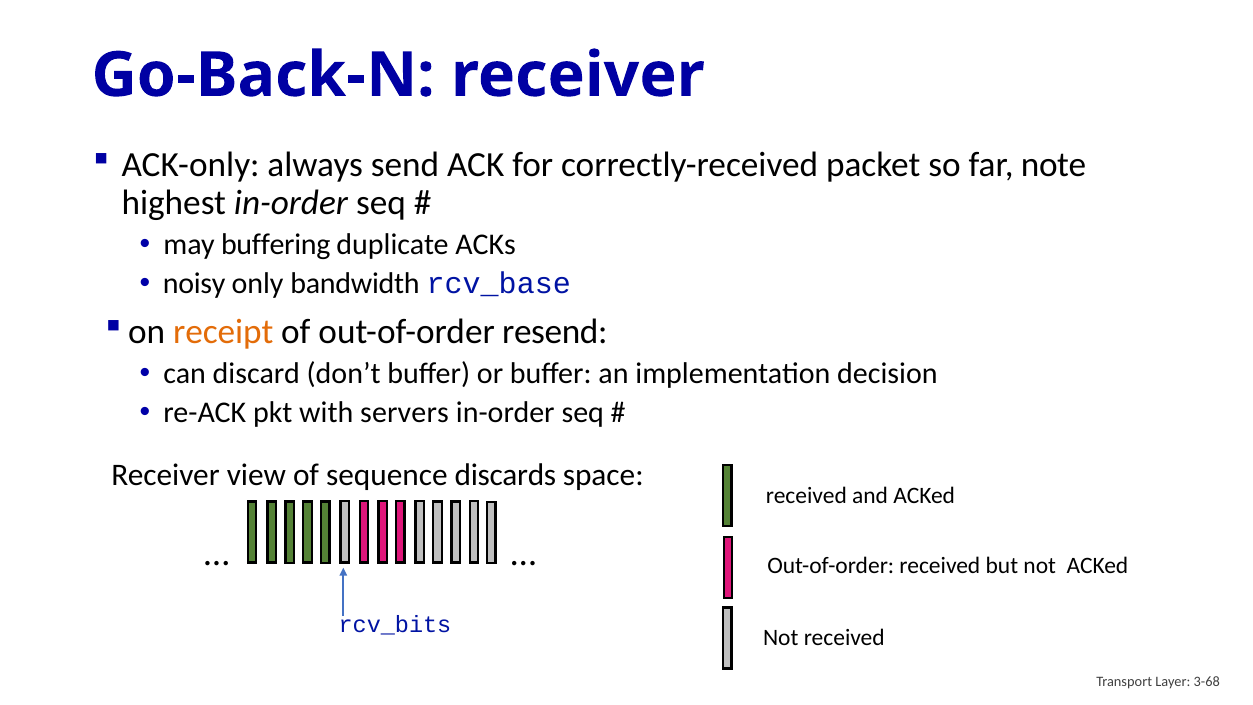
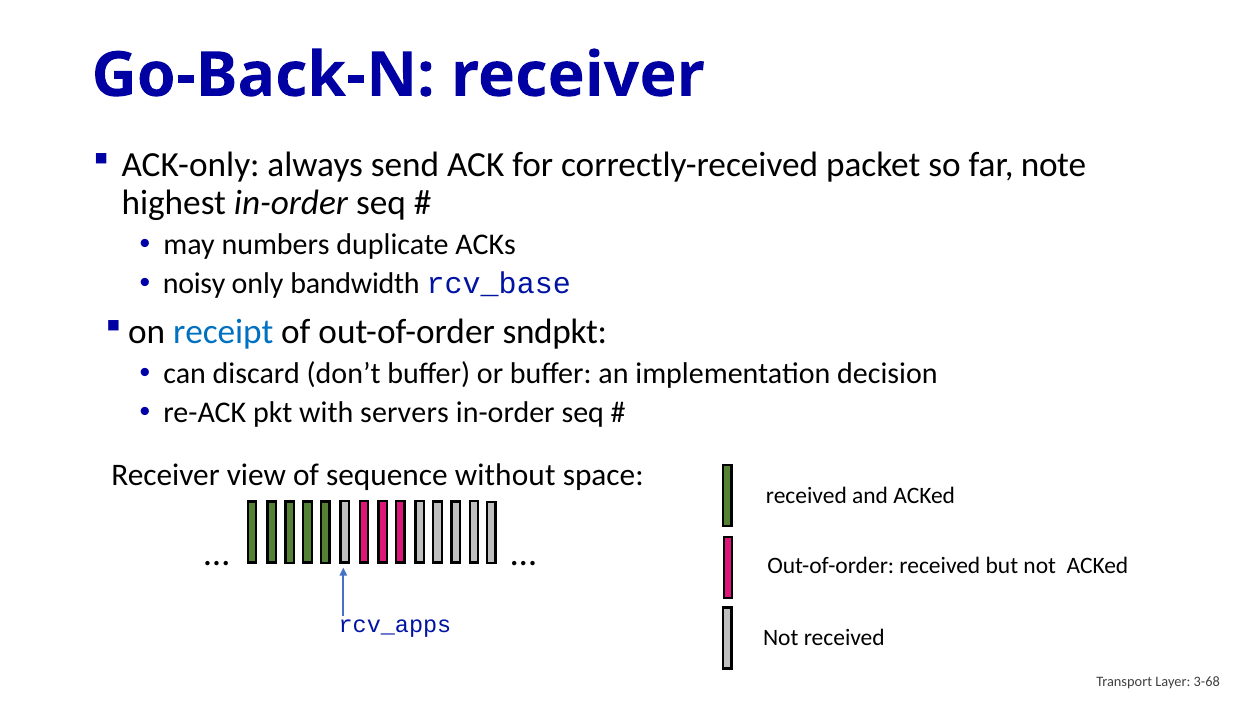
buffering: buffering -> numbers
receipt colour: orange -> blue
resend: resend -> sndpkt
discards: discards -> without
rcv_bits: rcv_bits -> rcv_apps
